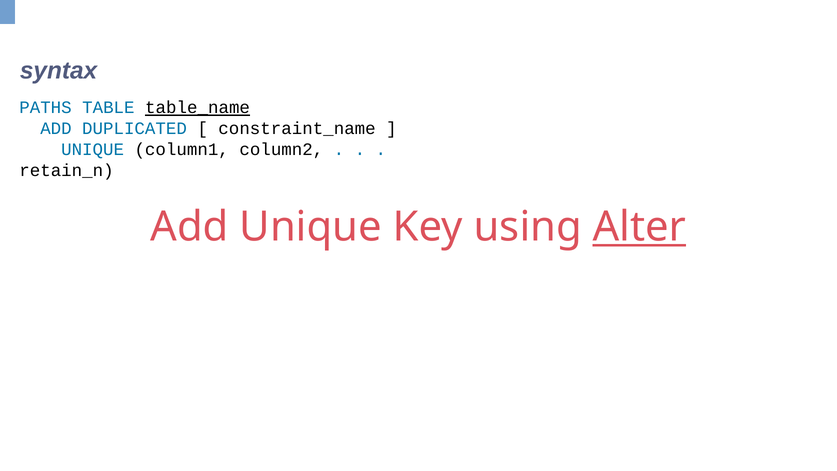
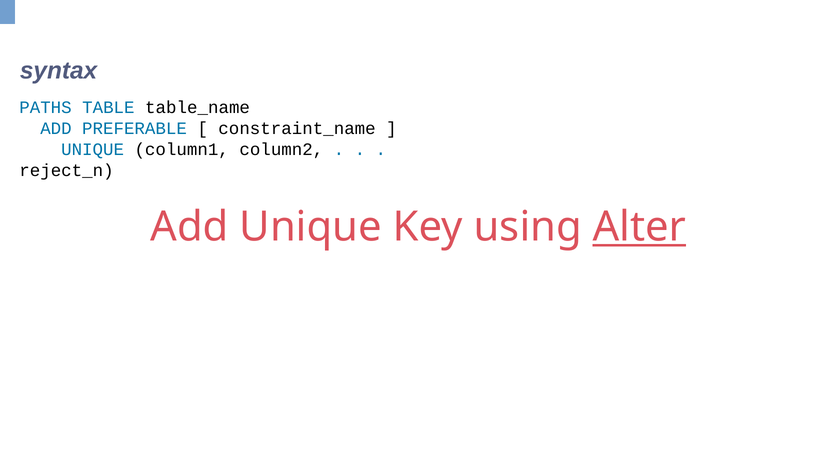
table_name underline: present -> none
DUPLICATED: DUPLICATED -> PREFERABLE
retain_n: retain_n -> reject_n
